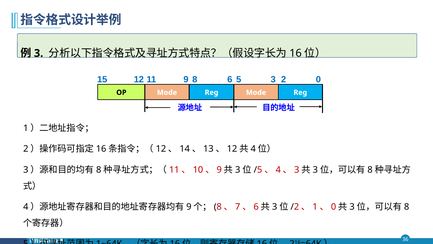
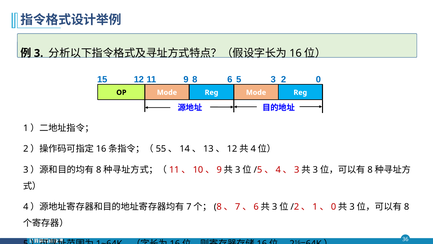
12 at (161, 149): 12 -> 55
9 at (189, 206): 9 -> 7
